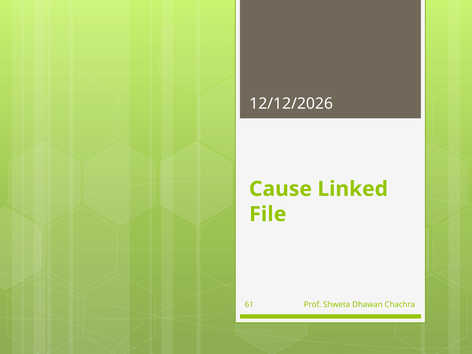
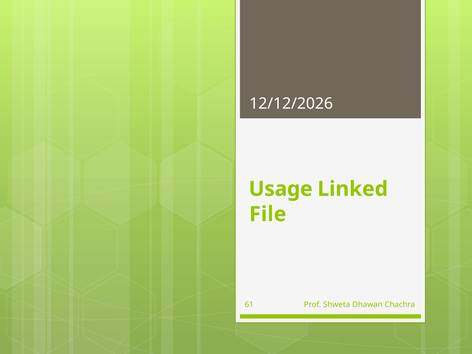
Cause: Cause -> Usage
